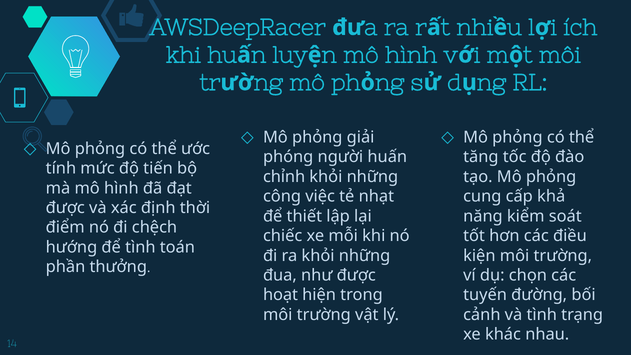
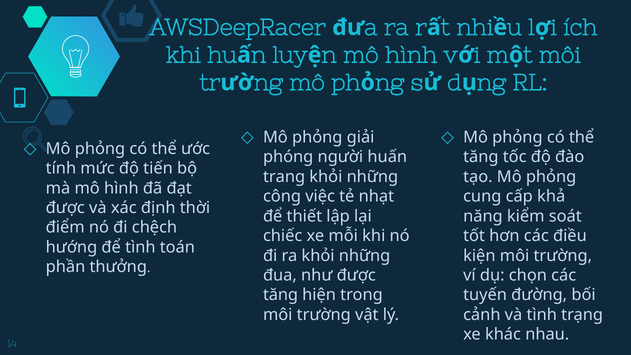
chỉnh: chỉnh -> trang
hoạt at (281, 295): hoạt -> tăng
